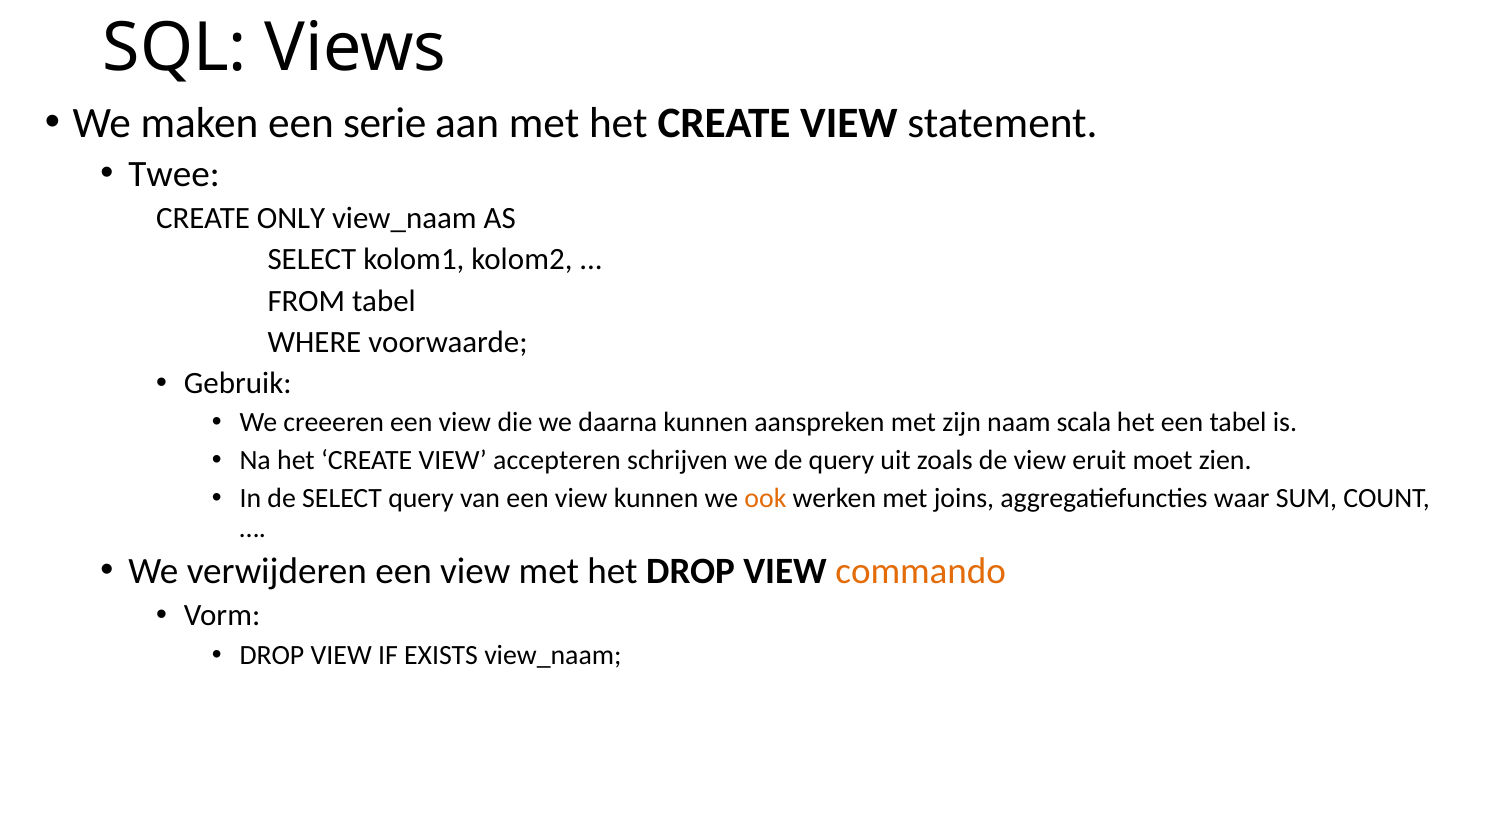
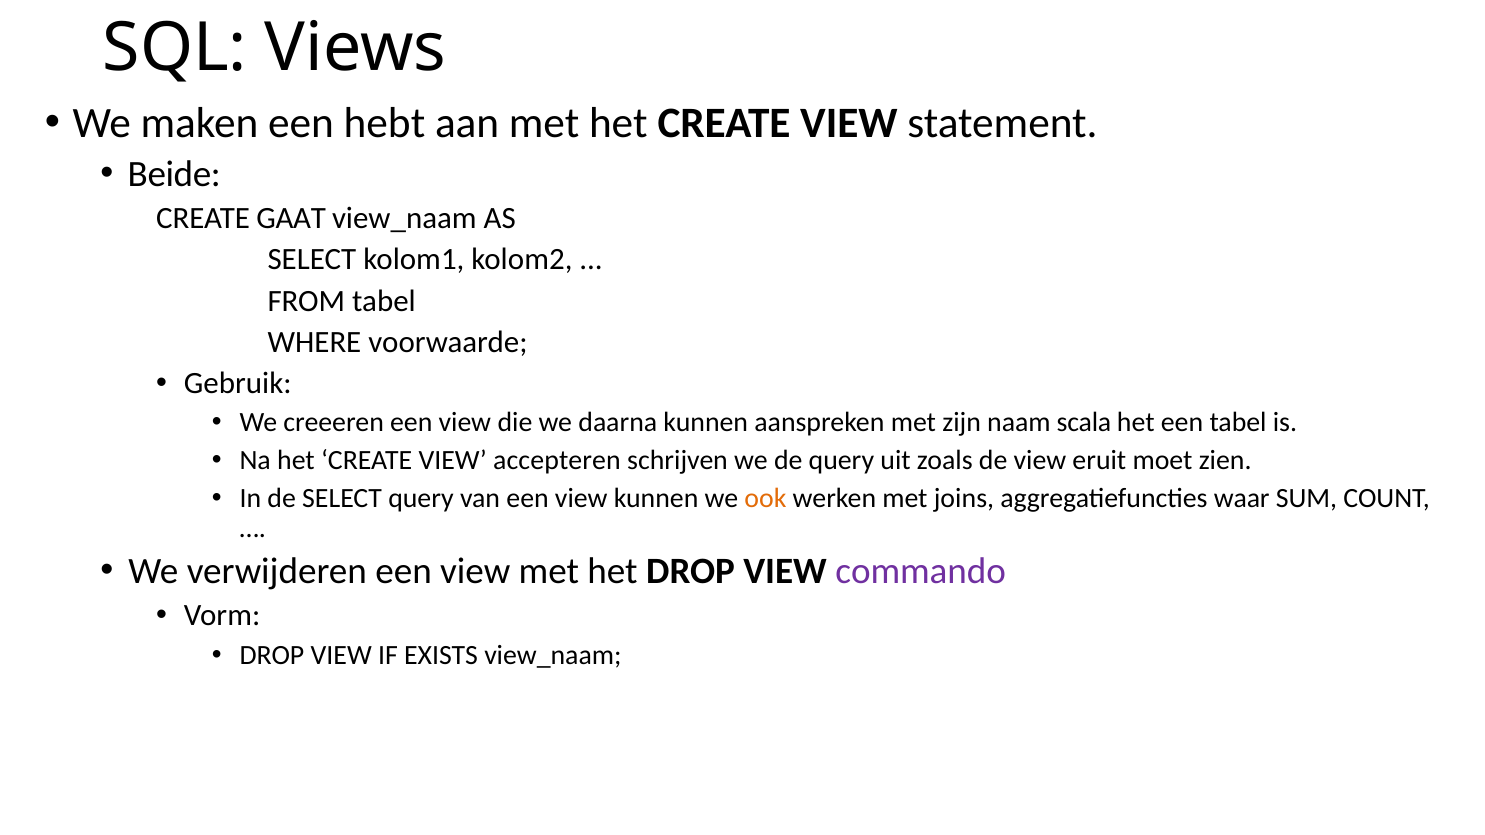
serie: serie -> hebt
Twee: Twee -> Beide
ONLY: ONLY -> GAAT
commando colour: orange -> purple
